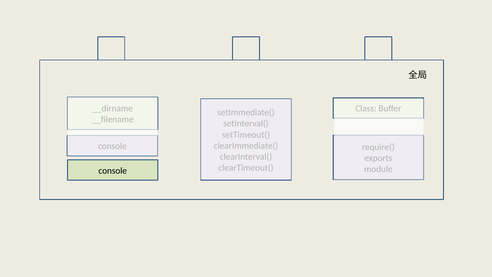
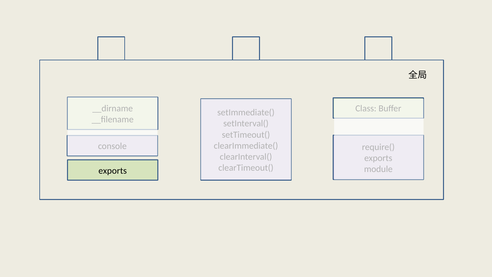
console at (113, 171): console -> exports
